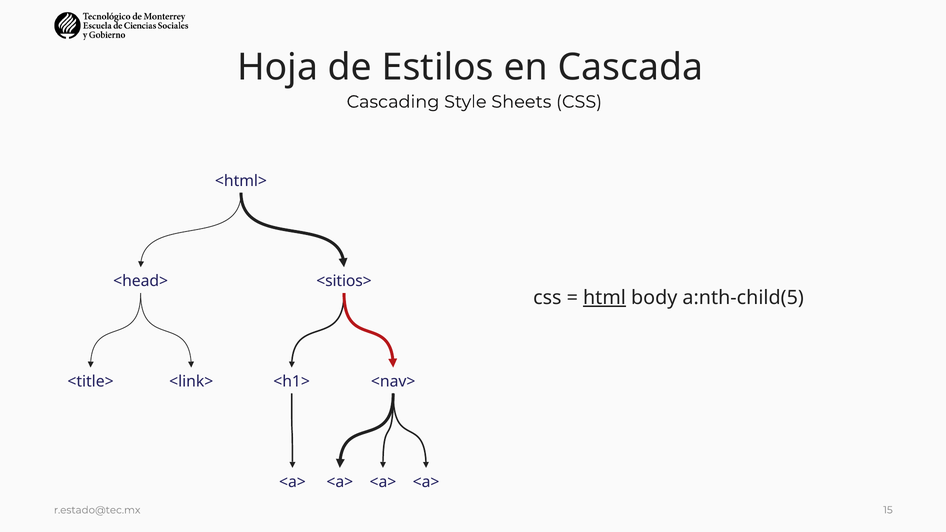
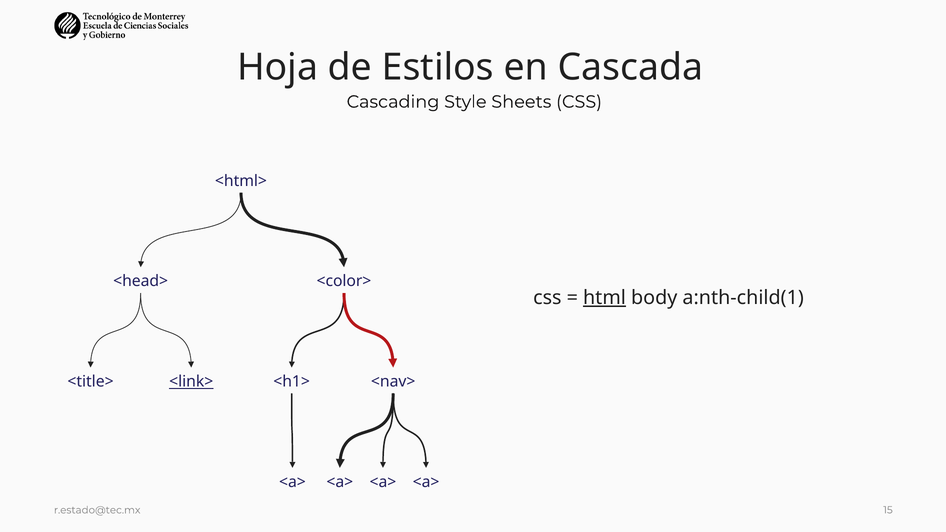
<sitios>: <sitios> -> <color>
a:nth-child(5: a:nth-child(5 -> a:nth-child(1
<link> underline: none -> present
